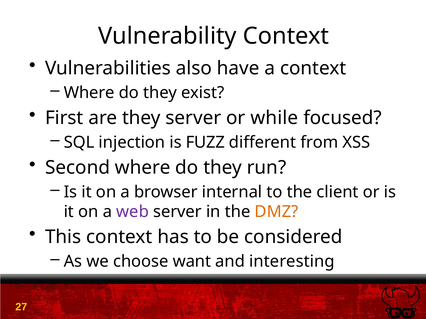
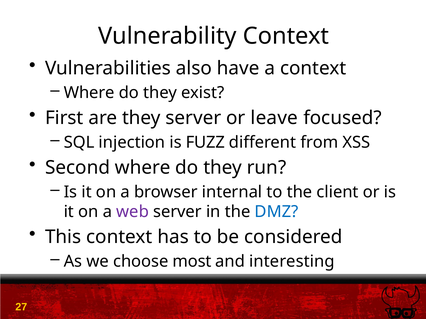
while: while -> leave
DMZ colour: orange -> blue
want: want -> most
